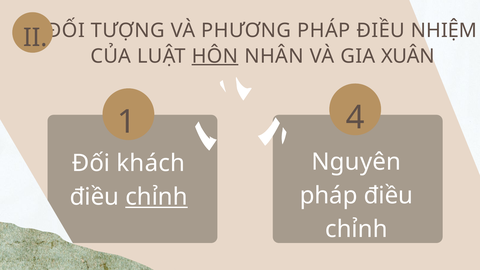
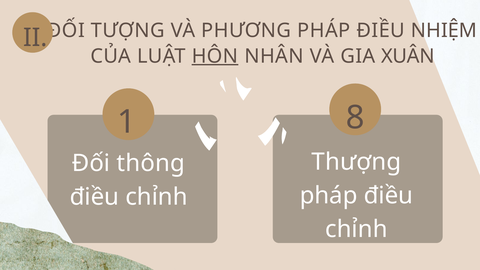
4: 4 -> 8
Nguyên: Nguyên -> Thượng
khách: khách -> thông
chỉnh at (156, 197) underline: present -> none
